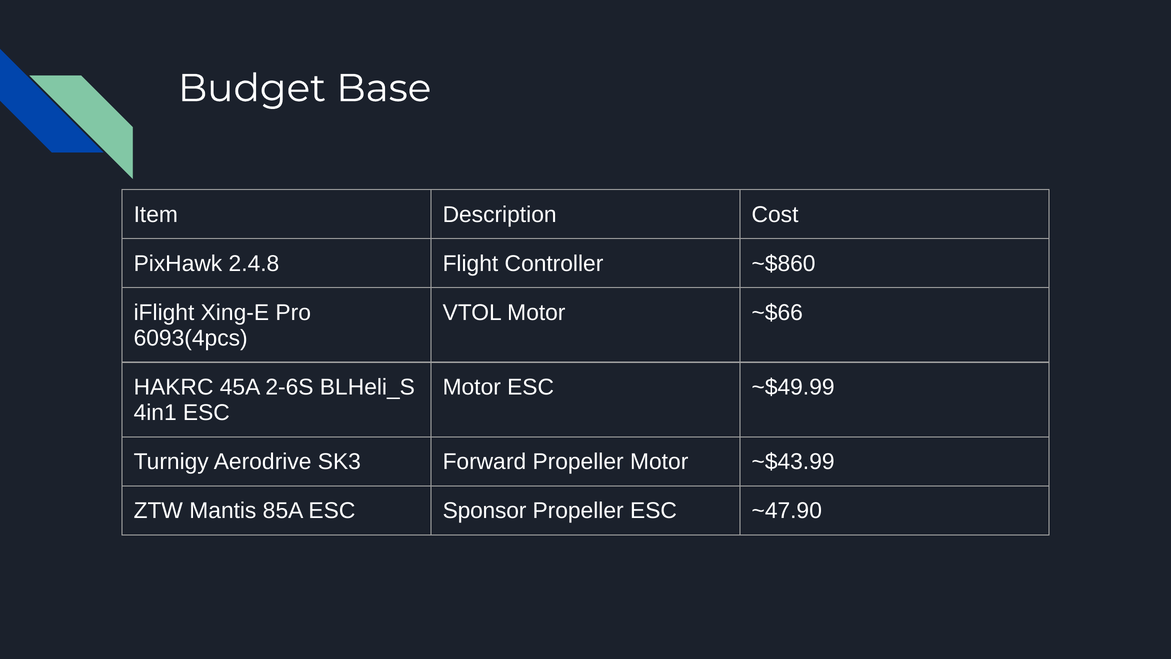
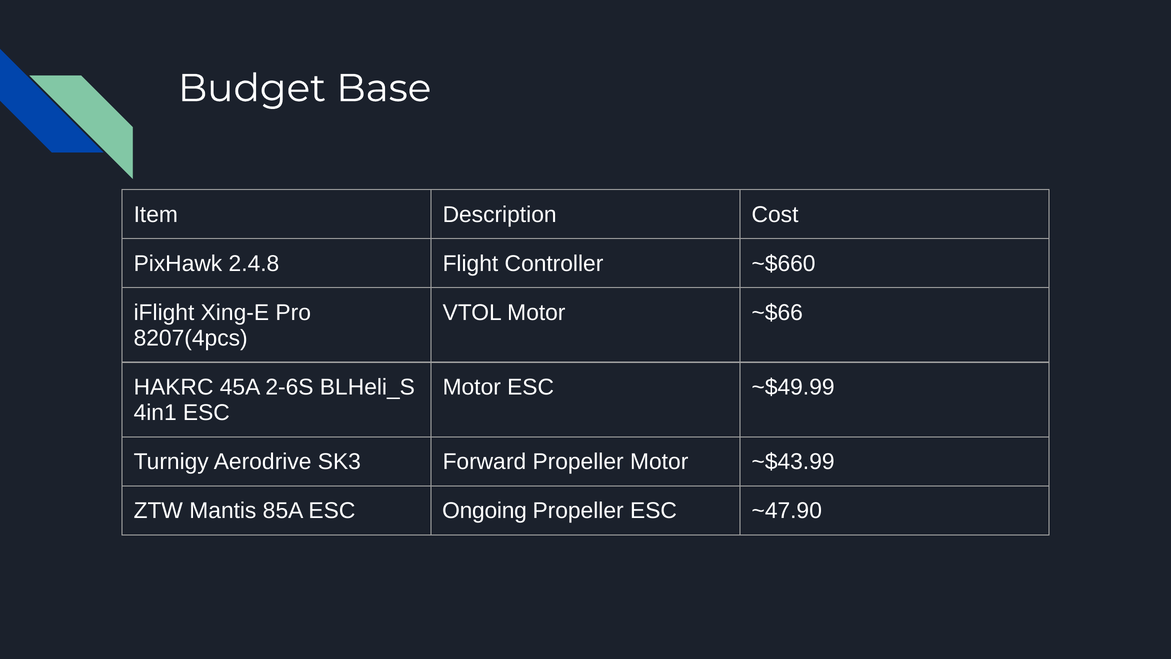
~$860: ~$860 -> ~$660
6093(4pcs: 6093(4pcs -> 8207(4pcs
Sponsor: Sponsor -> Ongoing
